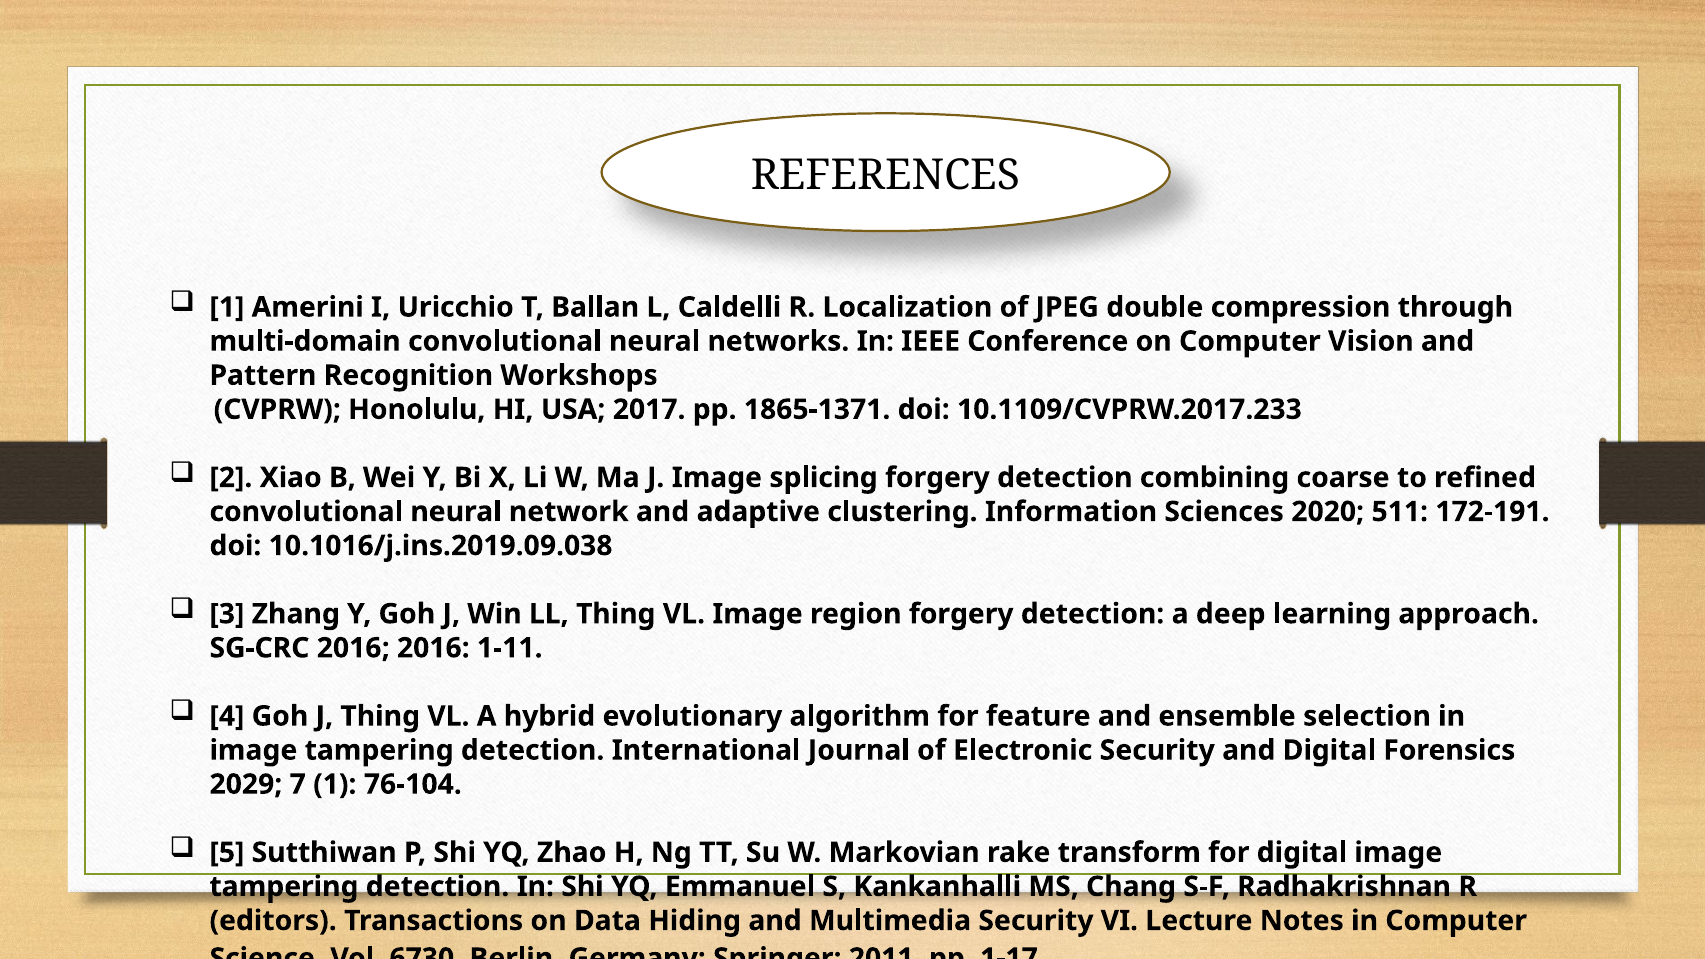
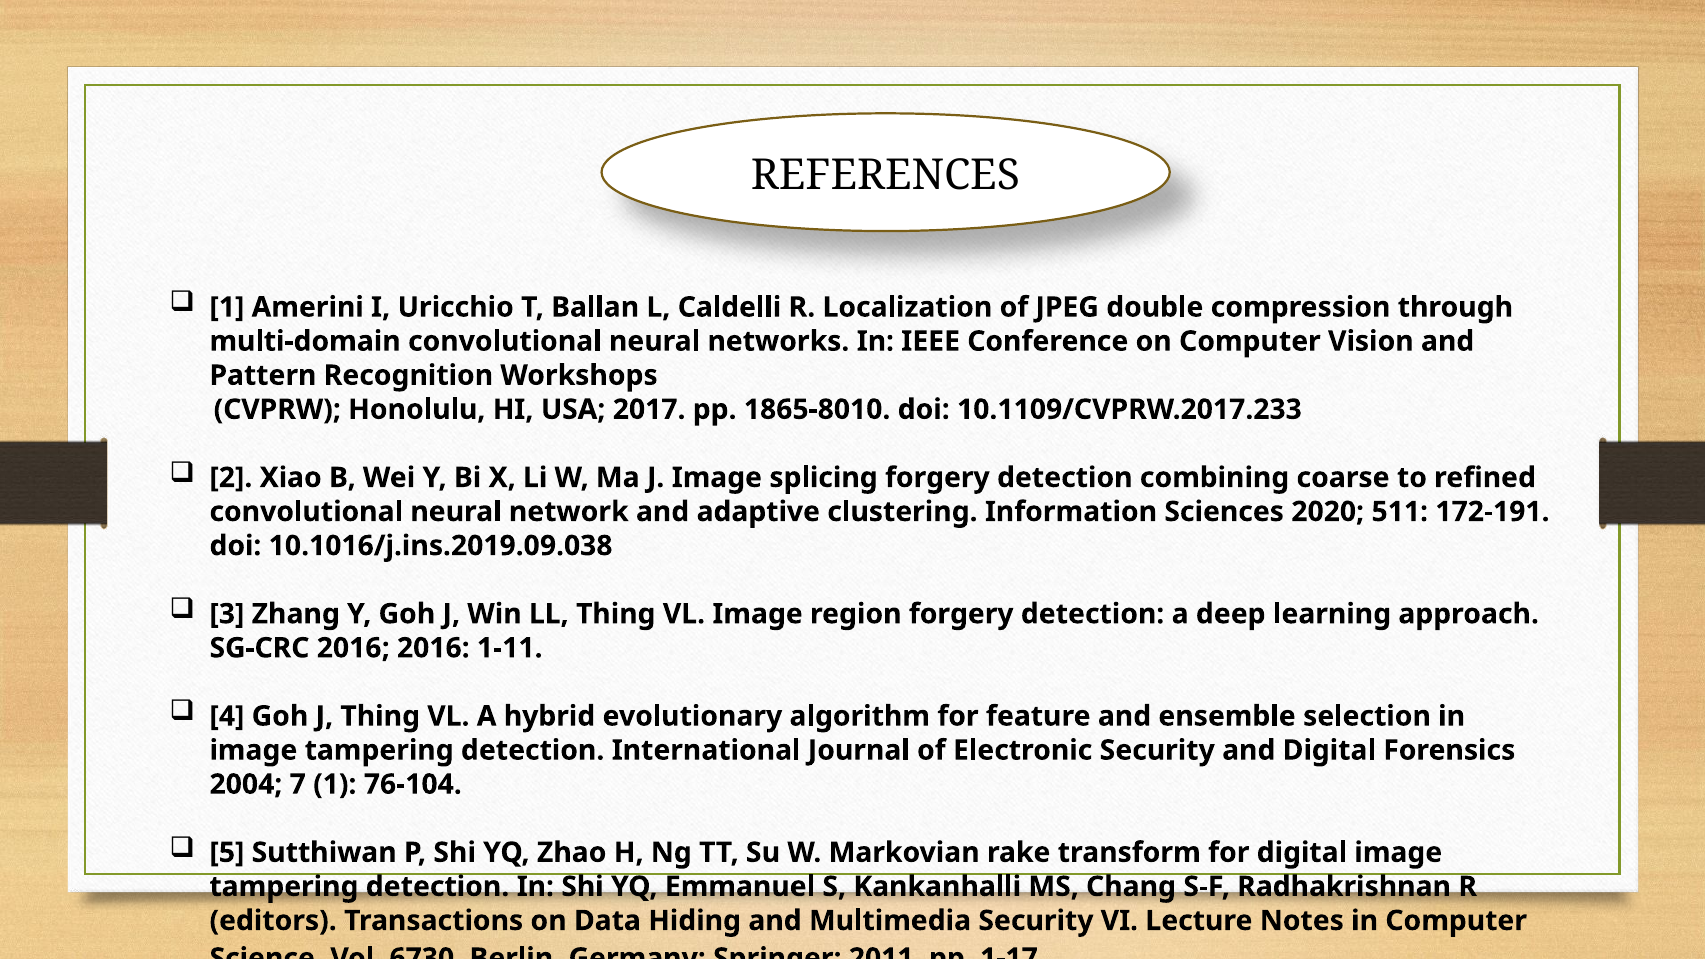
1865-1371: 1865-1371 -> 1865-8010
2029: 2029 -> 2004
